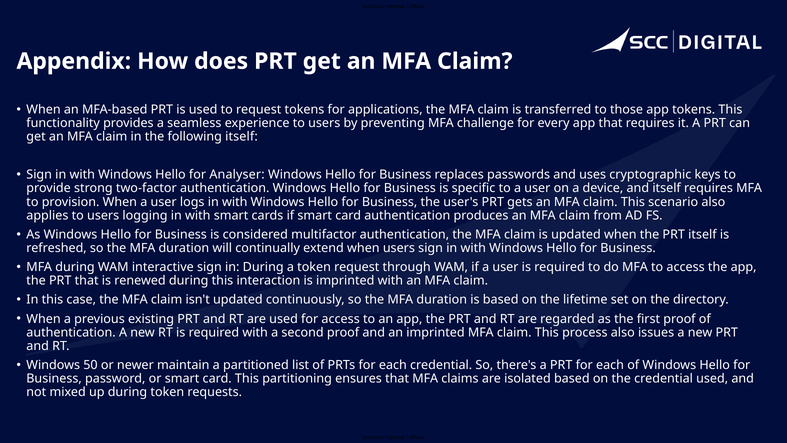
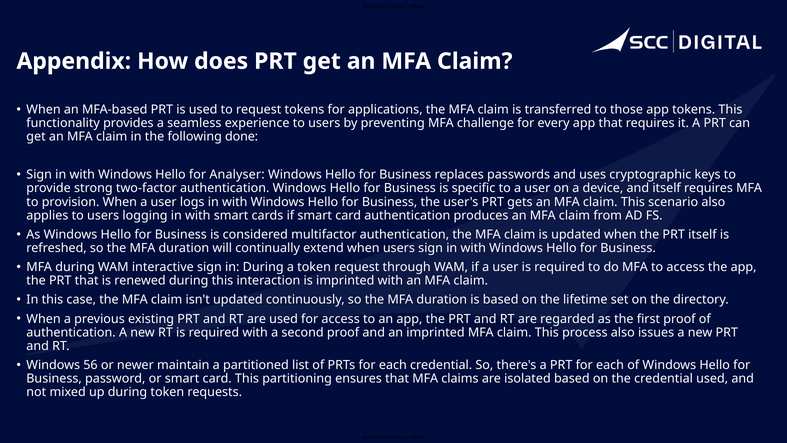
following itself: itself -> done
50: 50 -> 56
